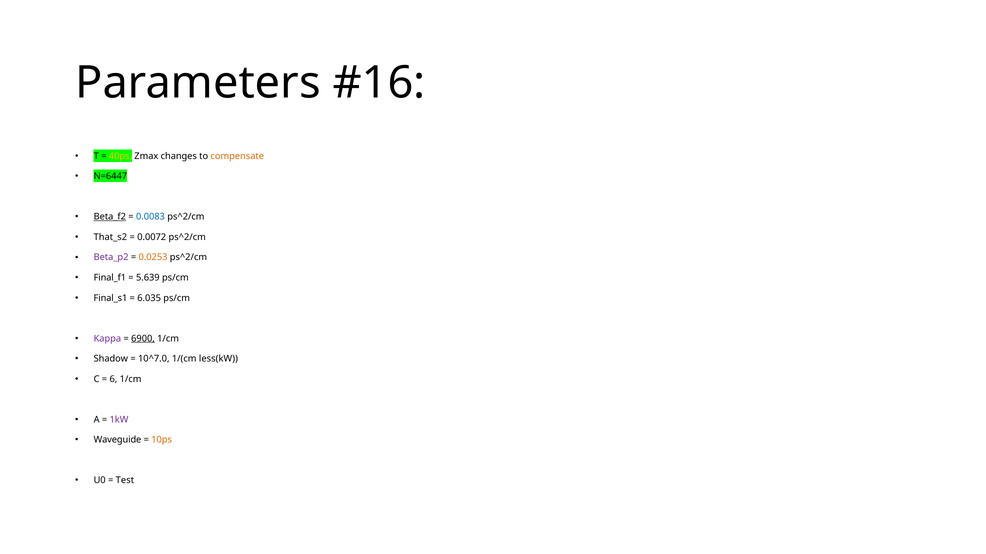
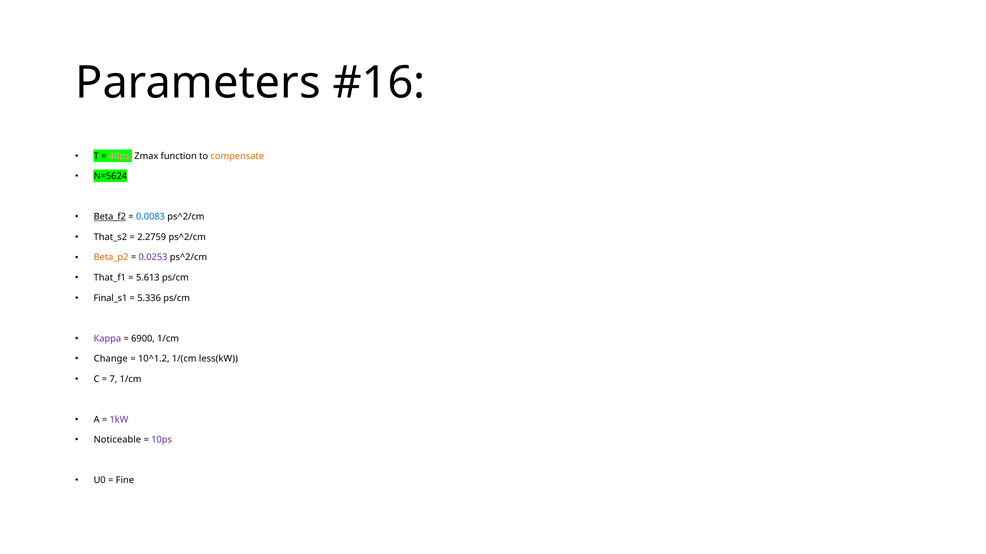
40ps colour: yellow -> pink
changes: changes -> function
N=6447: N=6447 -> N=5624
0.0072: 0.0072 -> 2.2759
Beta_p2 colour: purple -> orange
0.0253 colour: orange -> purple
Final_f1: Final_f1 -> That_f1
5.639: 5.639 -> 5.613
6.035: 6.035 -> 5.336
6900 underline: present -> none
Shadow: Shadow -> Change
10^7.0: 10^7.0 -> 10^1.2
6: 6 -> 7
Waveguide: Waveguide -> Noticeable
10ps colour: orange -> purple
Test: Test -> Fine
